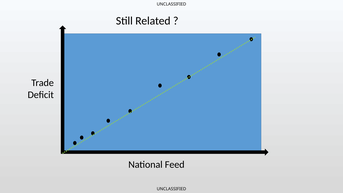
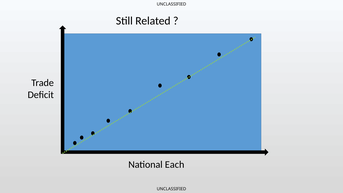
Feed: Feed -> Each
